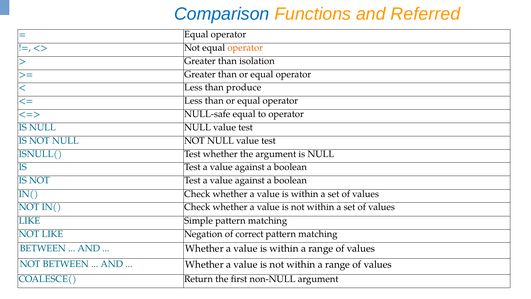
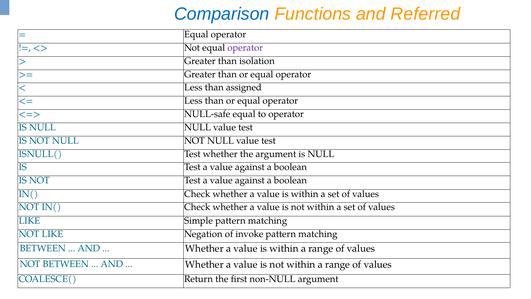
operator at (245, 48) colour: orange -> purple
produce: produce -> assigned
correct: correct -> invoke
